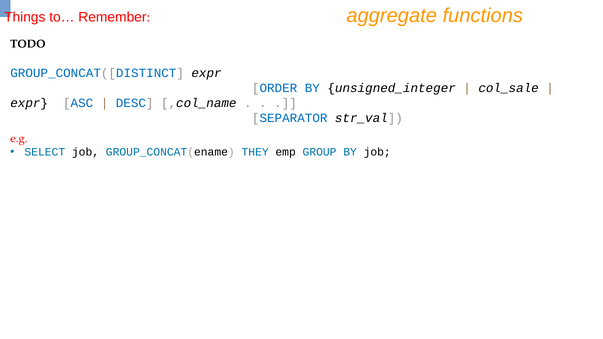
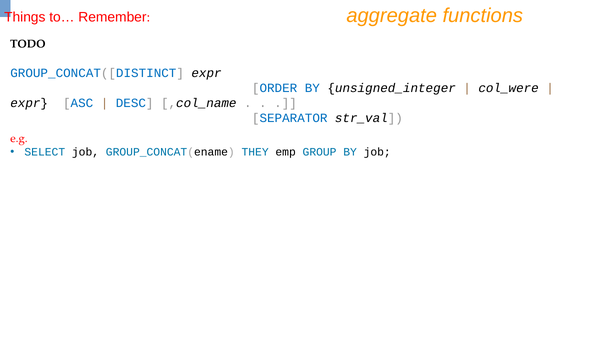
col_sale: col_sale -> col_were
